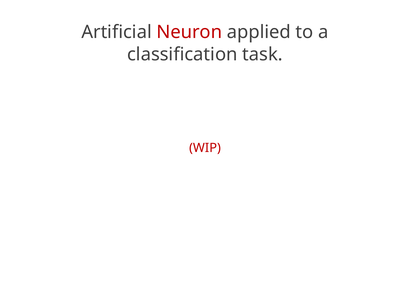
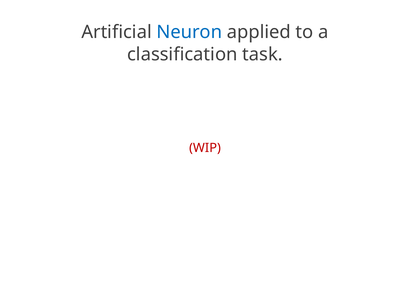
Neuron colour: red -> blue
